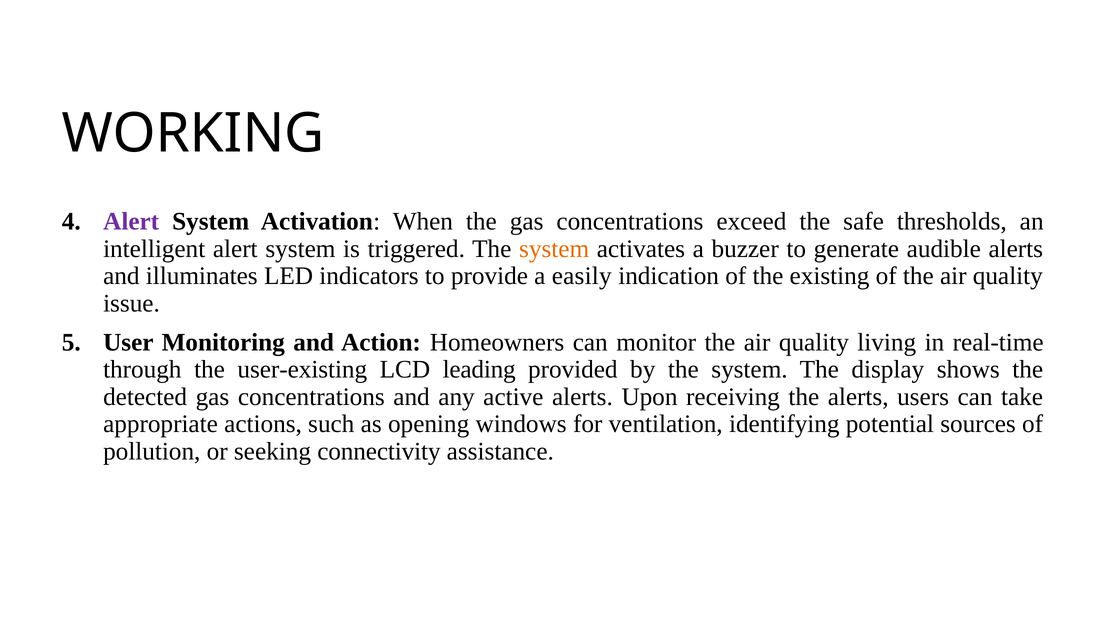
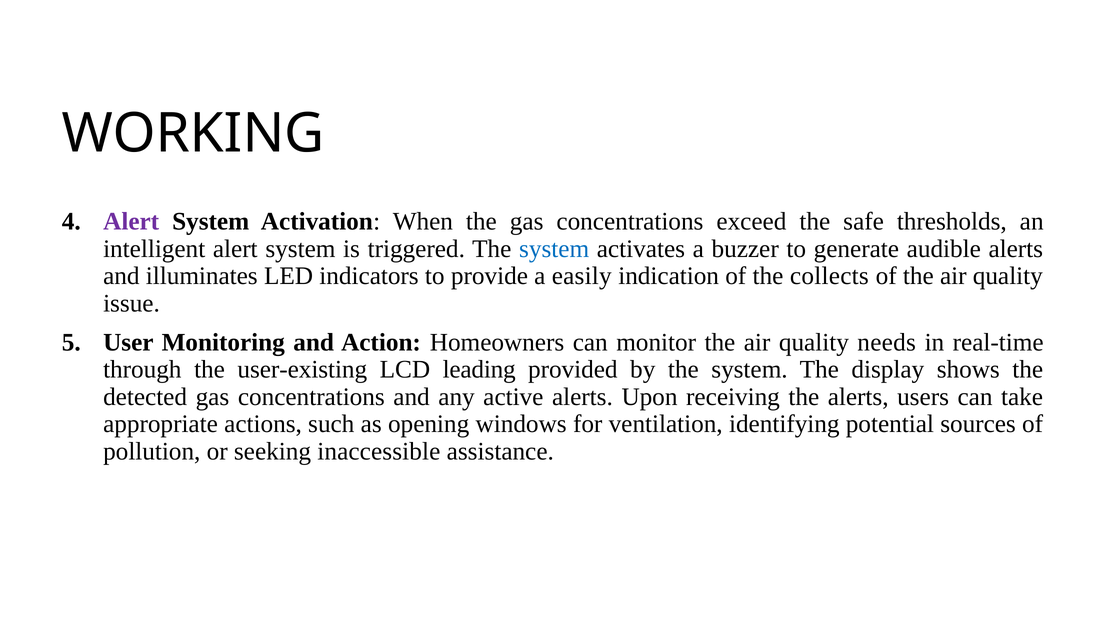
system at (554, 249) colour: orange -> blue
existing: existing -> collects
living: living -> needs
connectivity: connectivity -> inaccessible
